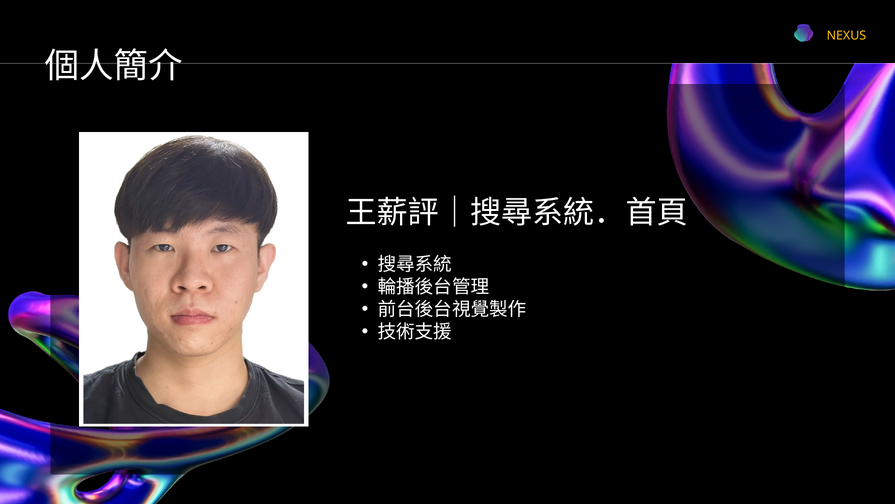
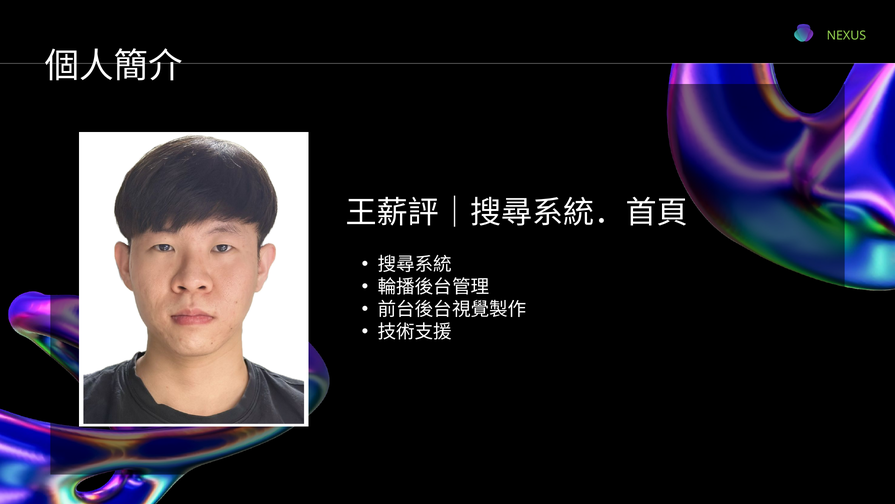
NEXUS colour: yellow -> light green
